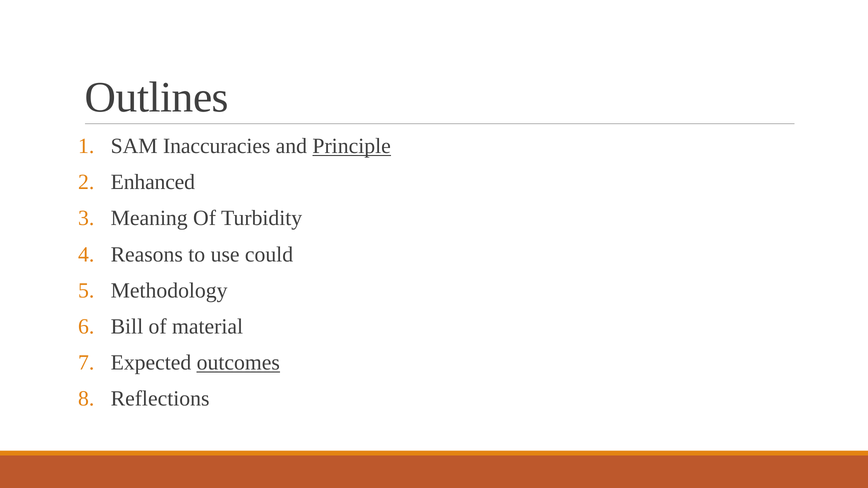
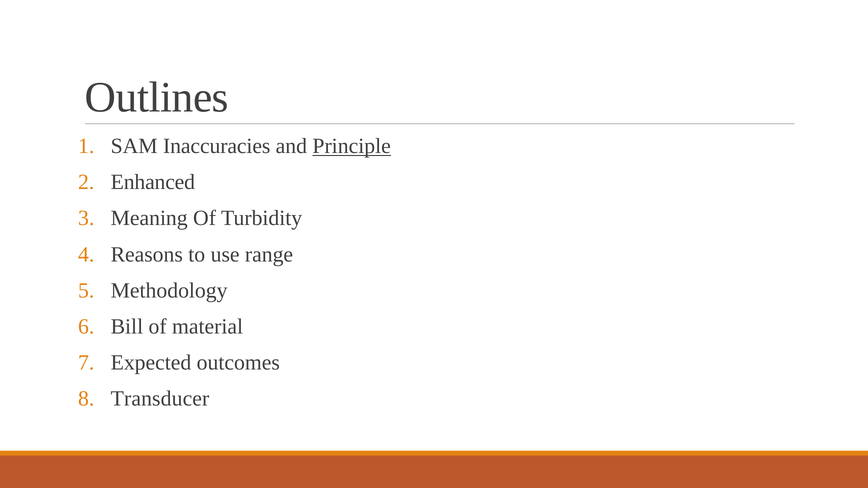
could: could -> range
outcomes underline: present -> none
Reflections: Reflections -> Transducer
